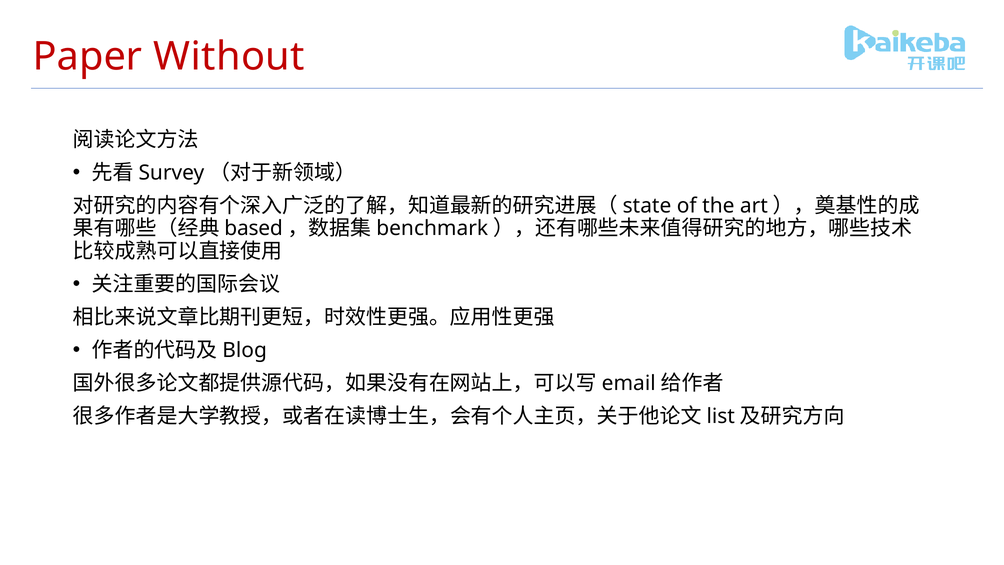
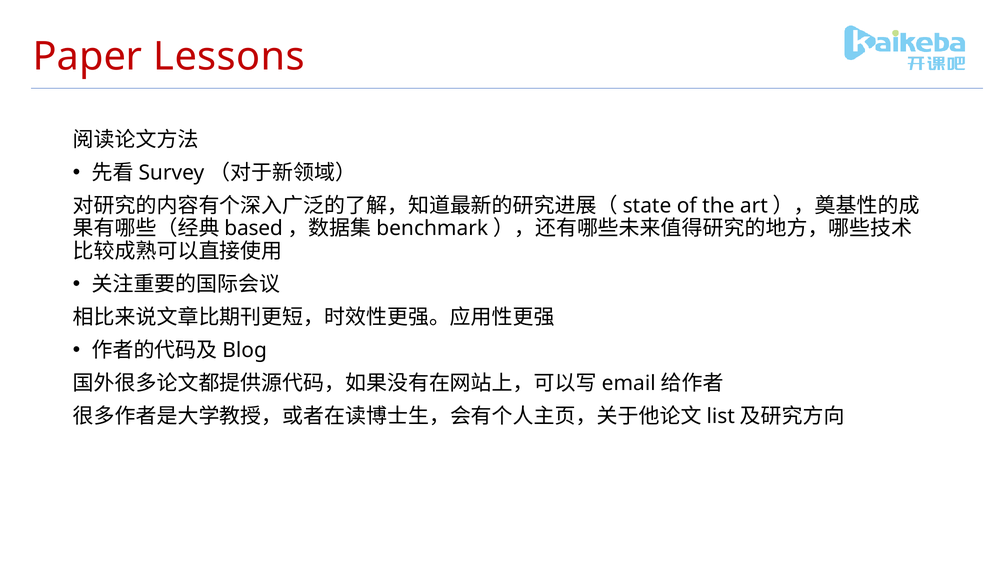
Without: Without -> Lessons
